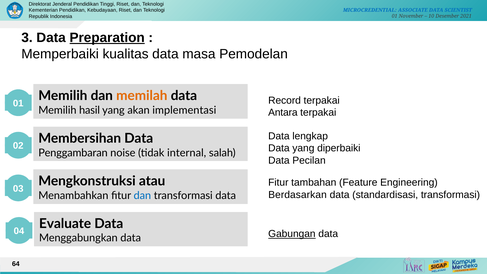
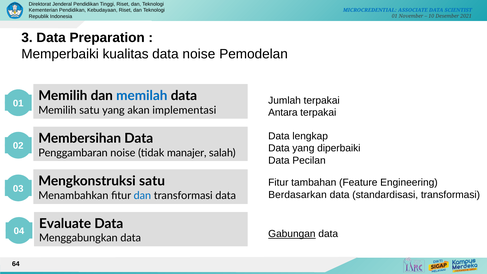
Preparation underline: present -> none
data masa: masa -> noise
Record: Record -> Jumlah
memilah colour: orange -> blue
Memilih hasil: hasil -> satu
internal: internal -> manajer
Mengkonstruksi atau: atau -> satu
